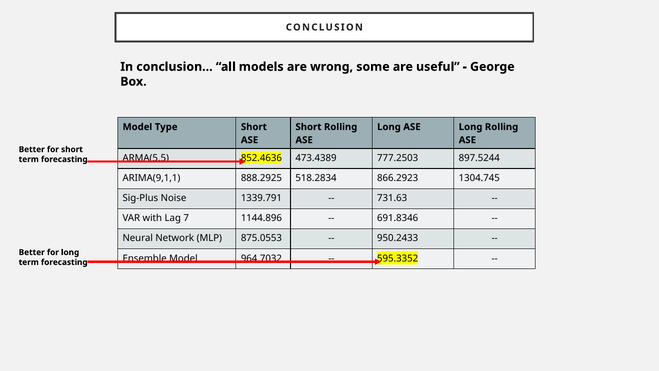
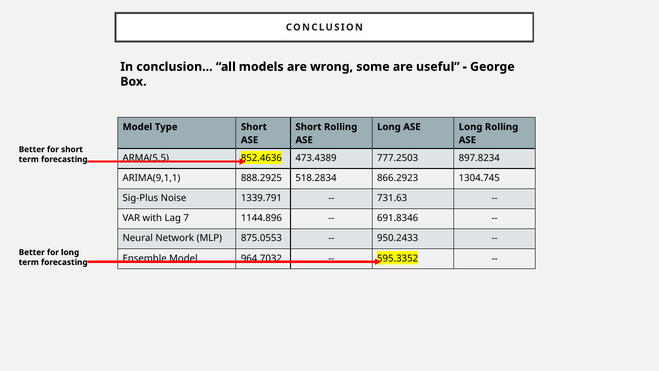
897.5244: 897.5244 -> 897.8234
